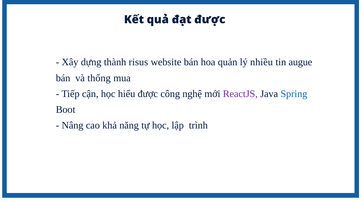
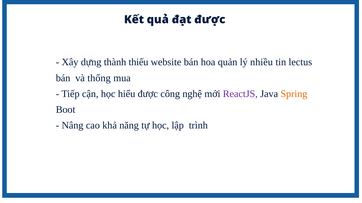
risus: risus -> thiếu
augue: augue -> lectus
Spring colour: blue -> orange
